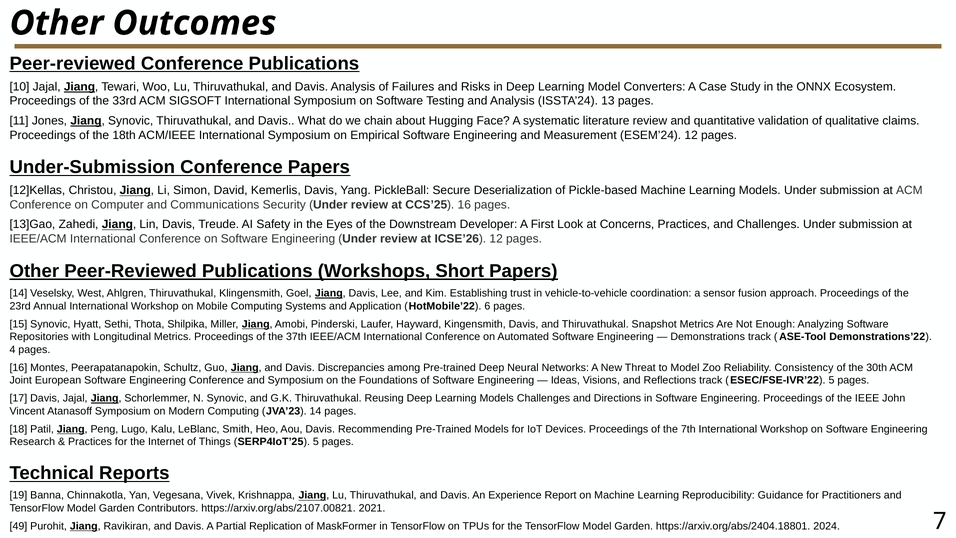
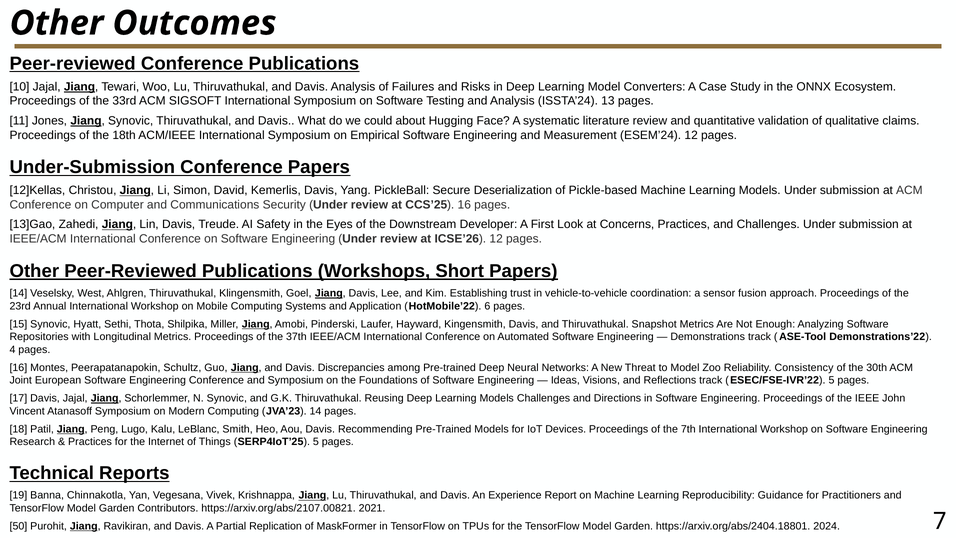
chain: chain -> could
49: 49 -> 50
